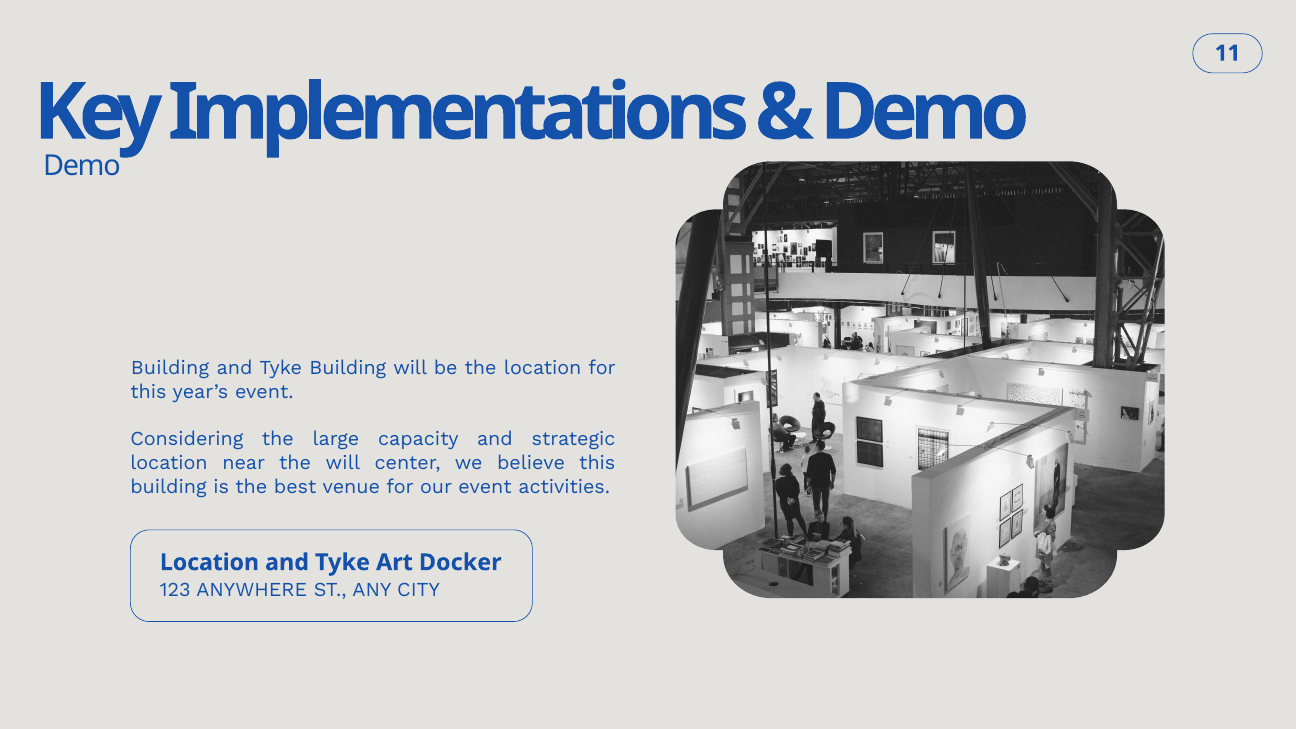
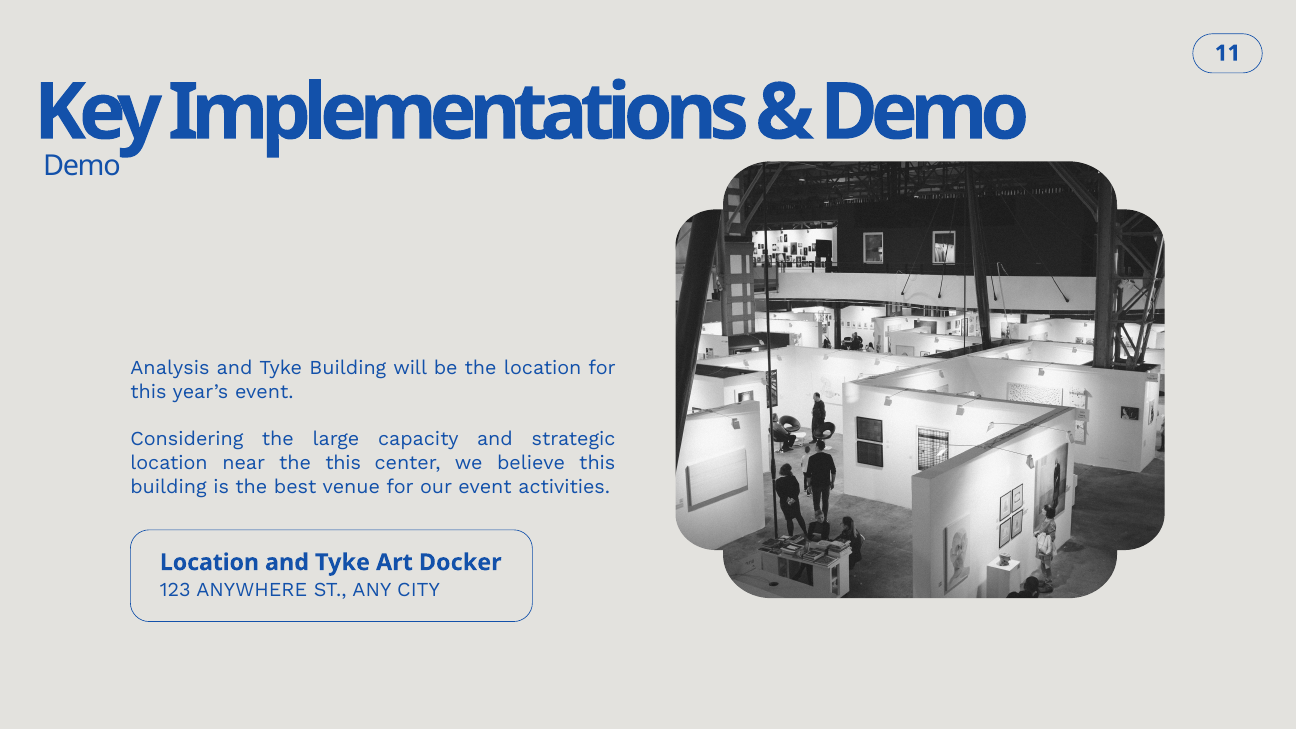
Building at (170, 368): Building -> Analysis
the will: will -> this
